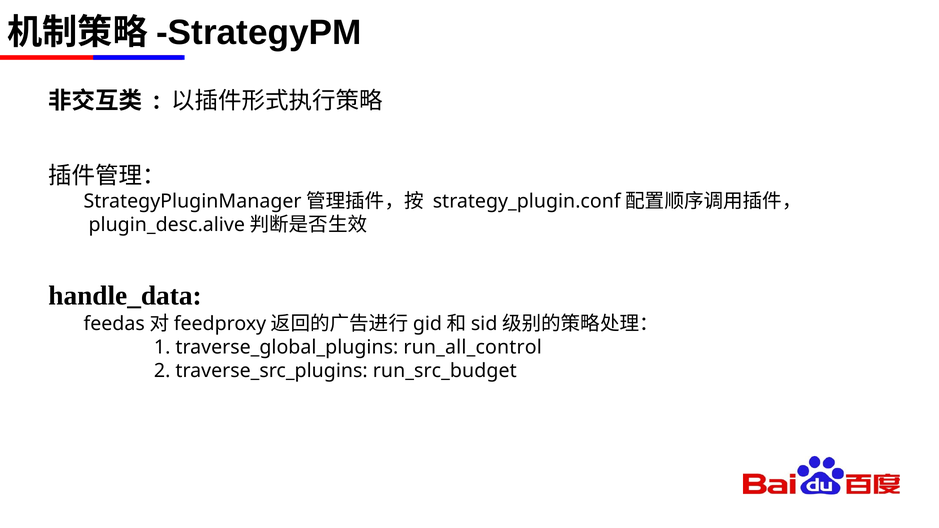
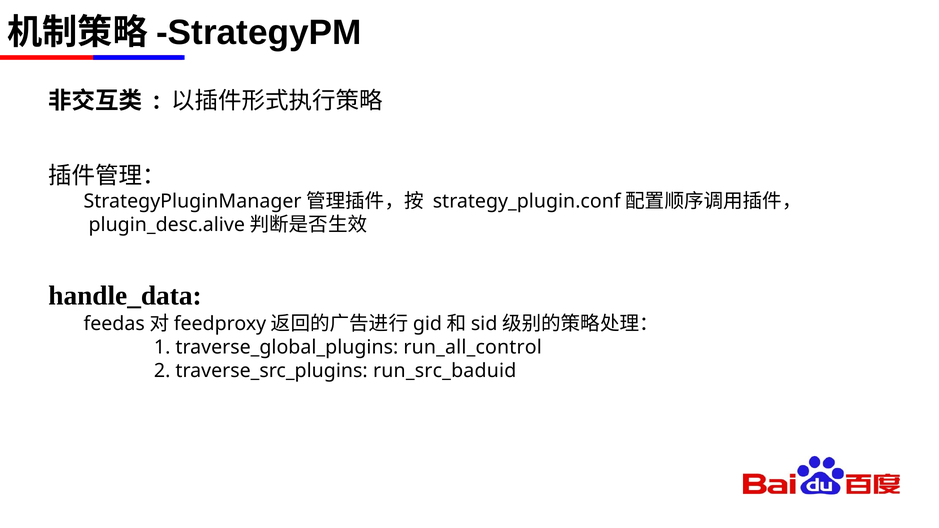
run_src_budget: run_src_budget -> run_src_baduid
